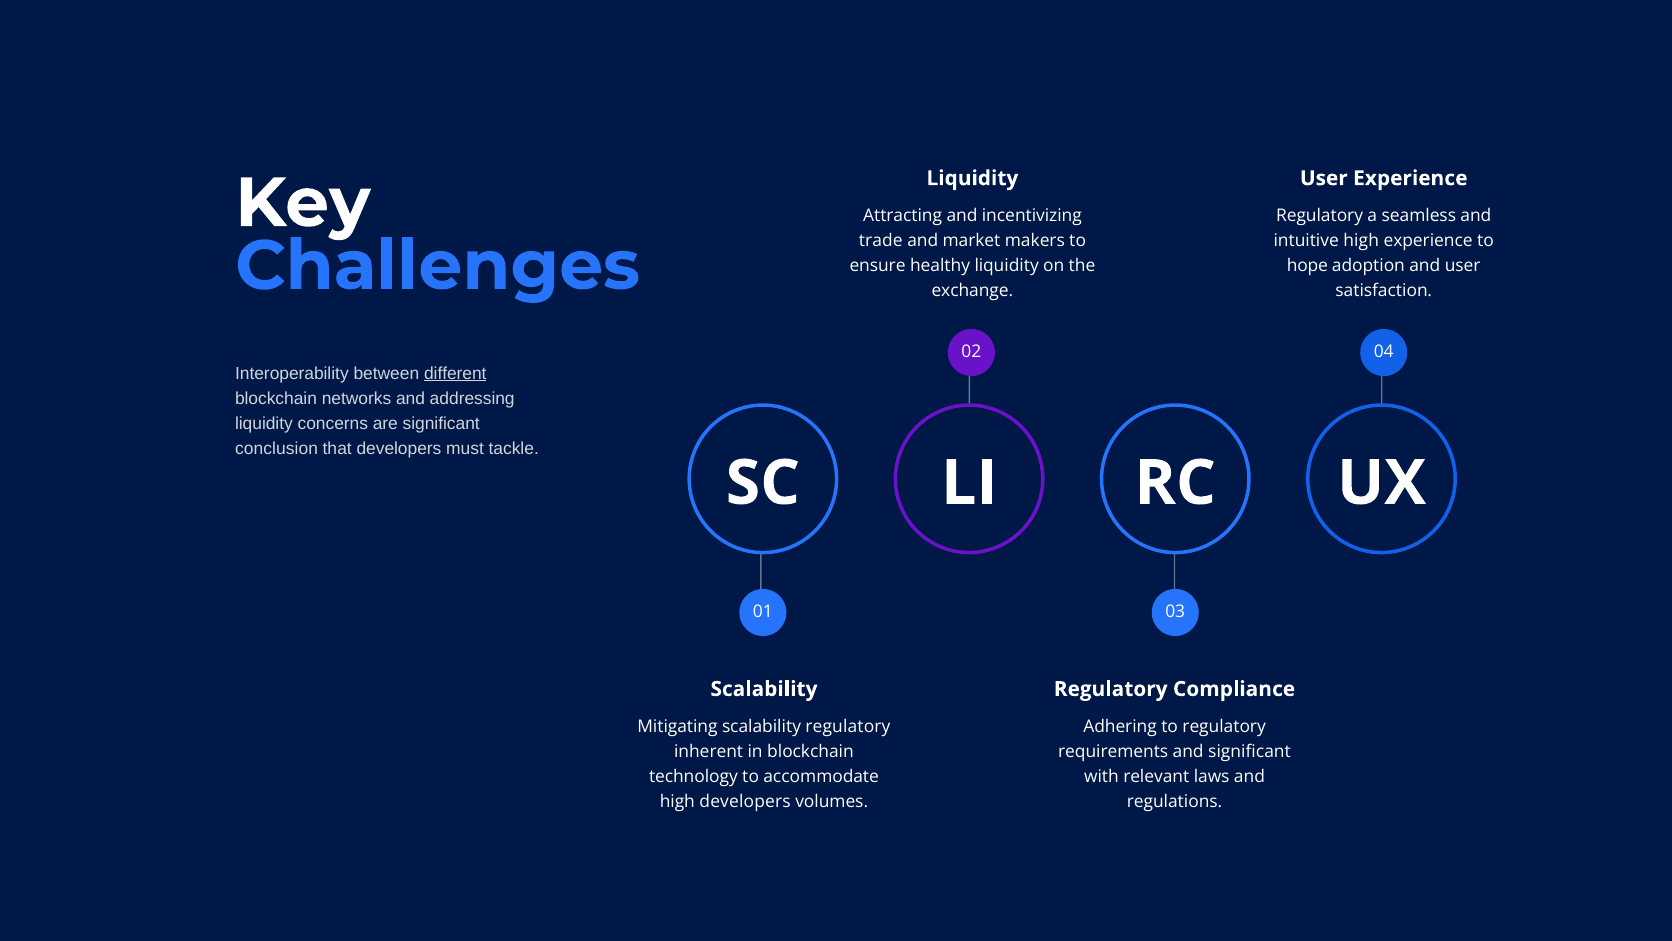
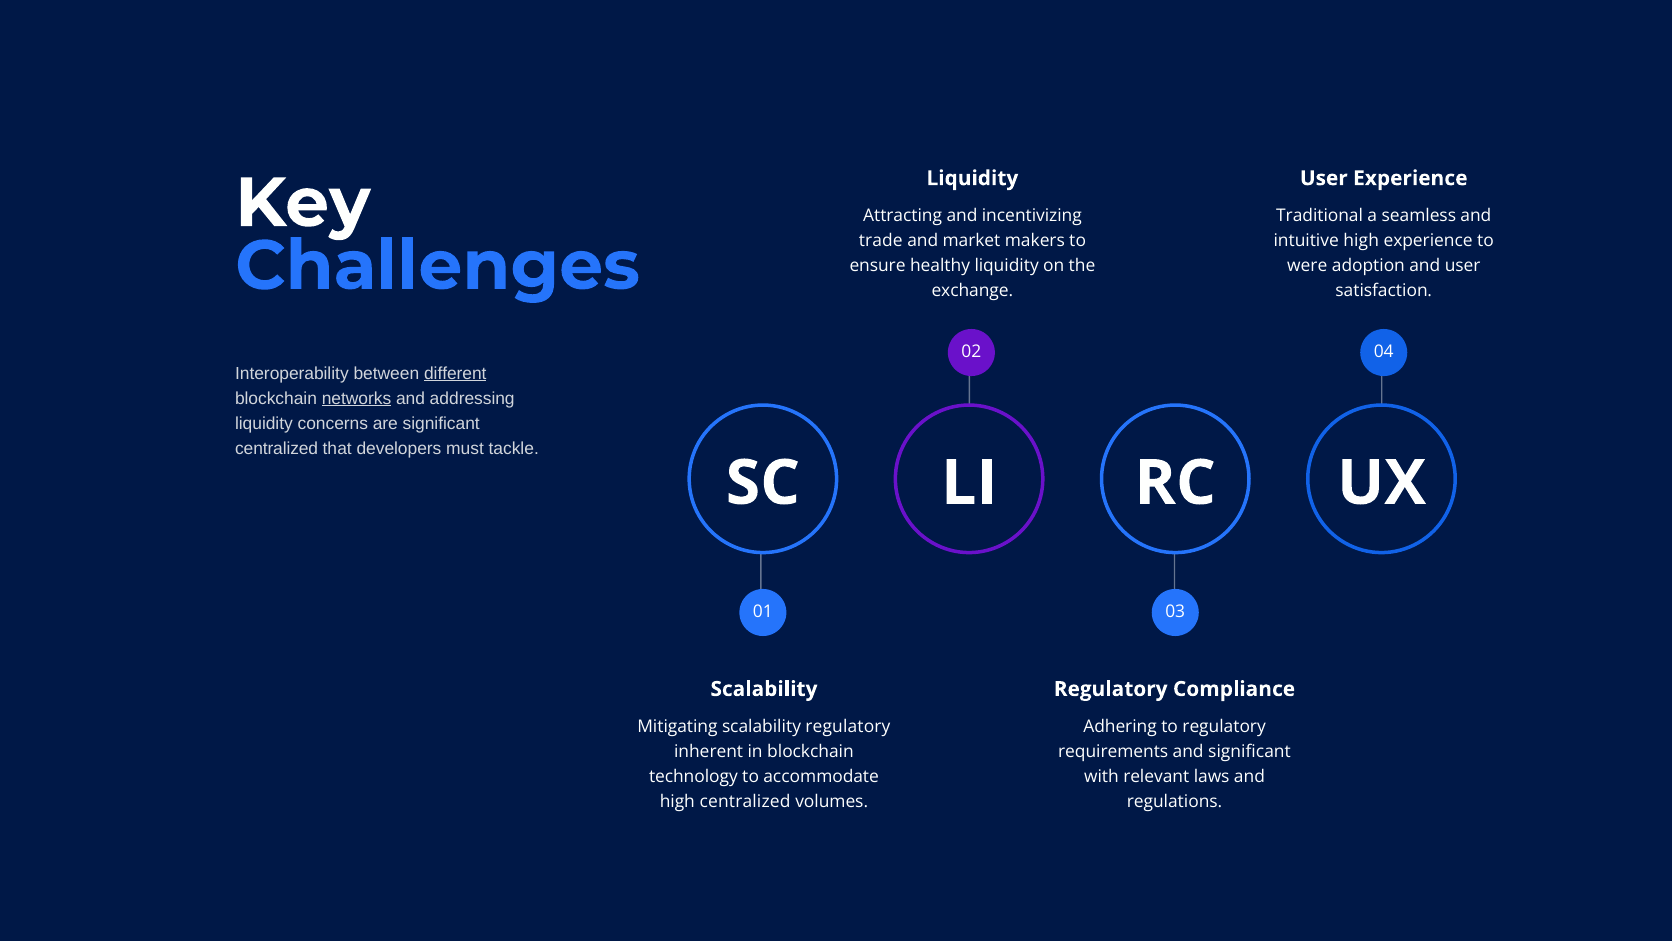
Regulatory at (1320, 216): Regulatory -> Traditional
hope: hope -> were
networks underline: none -> present
conclusion at (277, 448): conclusion -> centralized
high developers: developers -> centralized
